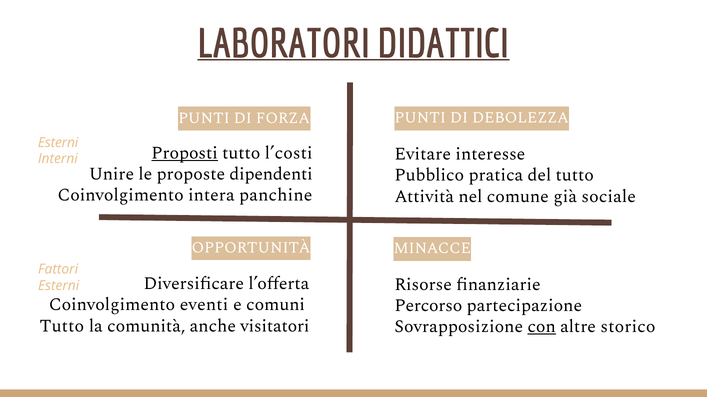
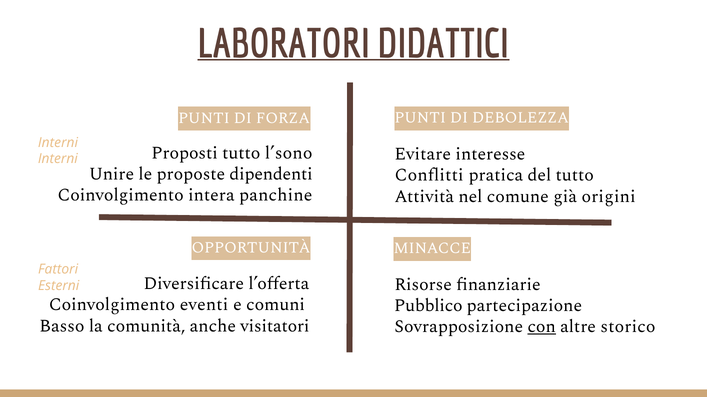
Esterni at (58, 143): Esterni -> Interni
Proposti underline: present -> none
l’costi: l’costi -> l’sono
Pubblico: Pubblico -> Conflitti
sociale: sociale -> origini
Percorso: Percorso -> Pubblico
Tutto at (62, 326): Tutto -> Basso
